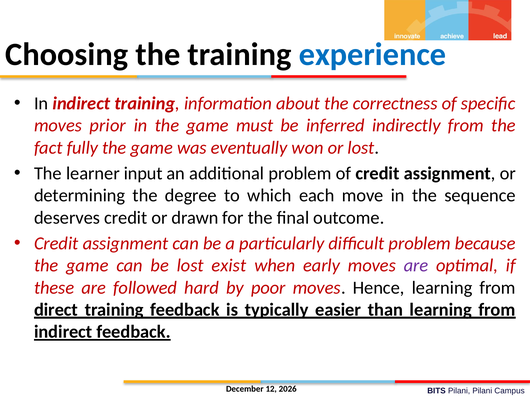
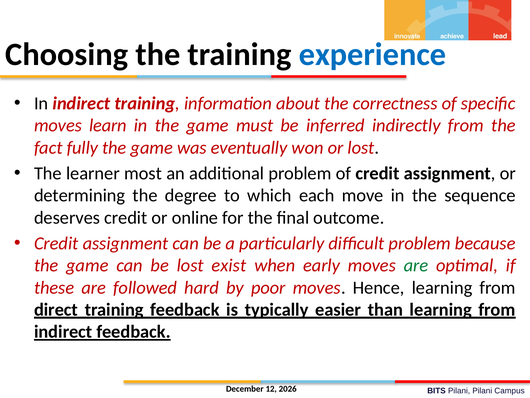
prior: prior -> learn
input: input -> most
drawn: drawn -> online
are at (416, 265) colour: purple -> green
